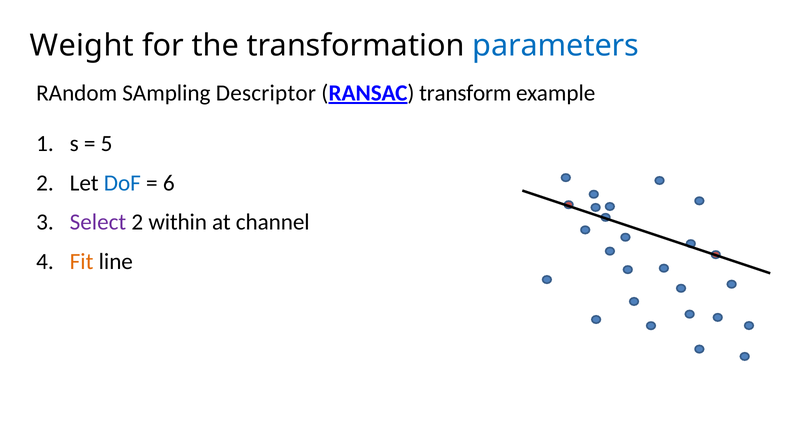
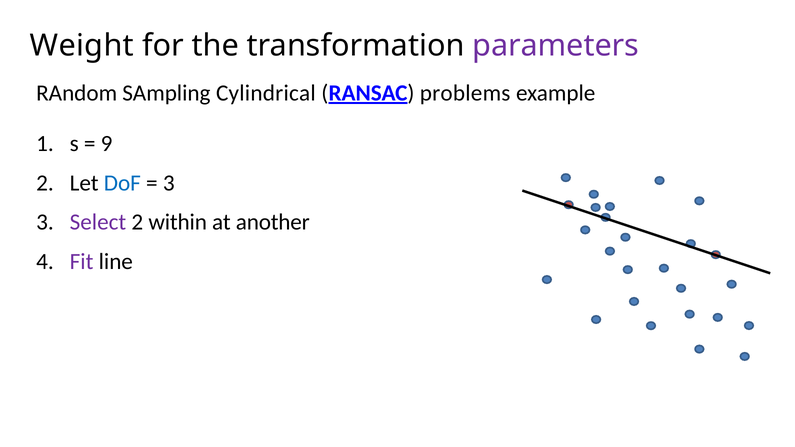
parameters colour: blue -> purple
Descriptor: Descriptor -> Cylindrical
transform: transform -> problems
5: 5 -> 9
6 at (169, 183): 6 -> 3
channel: channel -> another
Fit colour: orange -> purple
